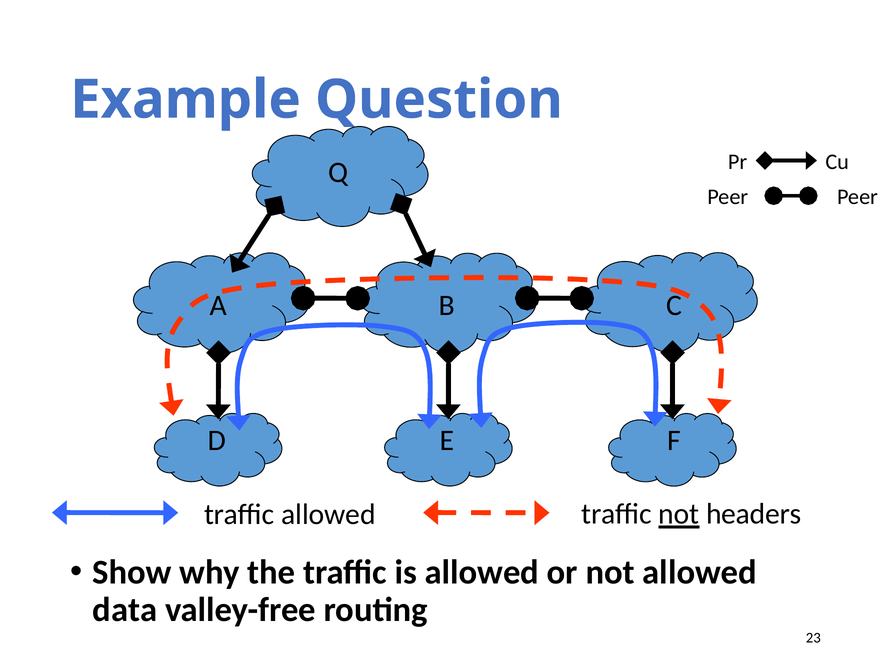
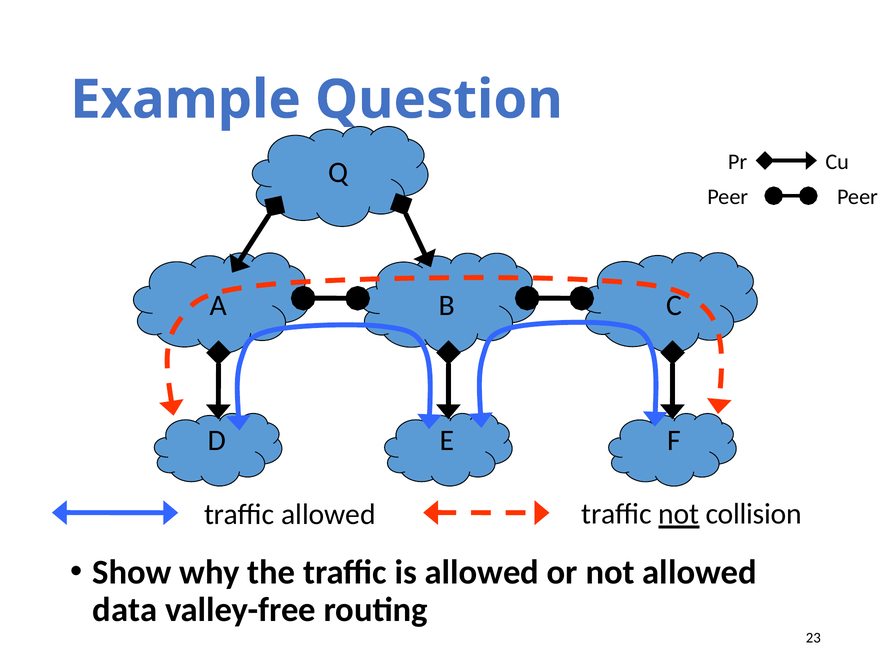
headers: headers -> collision
